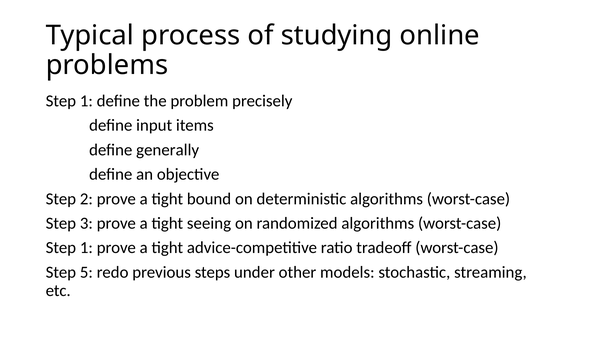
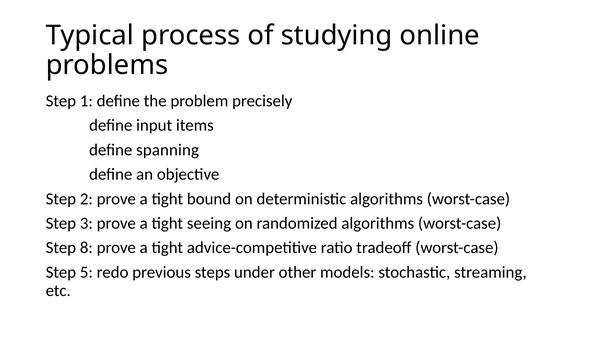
generally: generally -> spanning
1 at (86, 248): 1 -> 8
